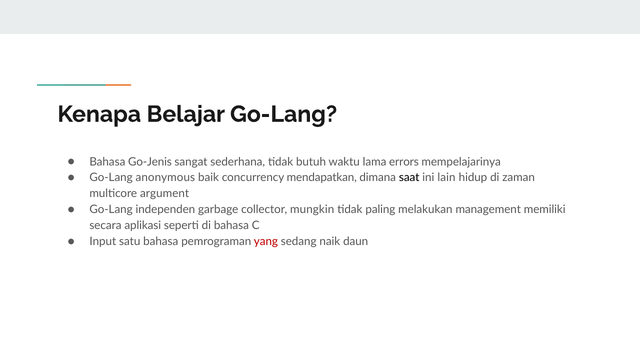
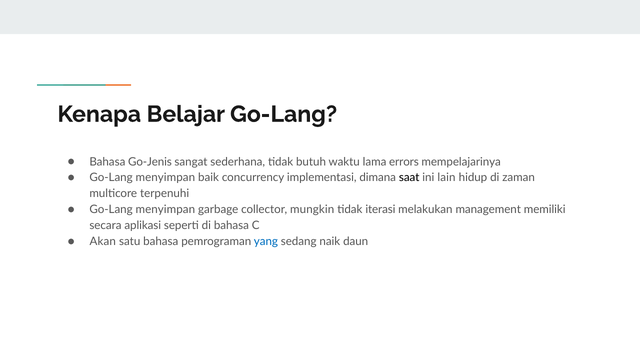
anonymous at (165, 178): anonymous -> menyimpan
mendapatkan: mendapatkan -> implementasi
argument: argument -> terpenuhi
independen at (165, 210): independen -> menyimpan
paling: paling -> iterasi
Input: Input -> Akan
yang colour: red -> blue
